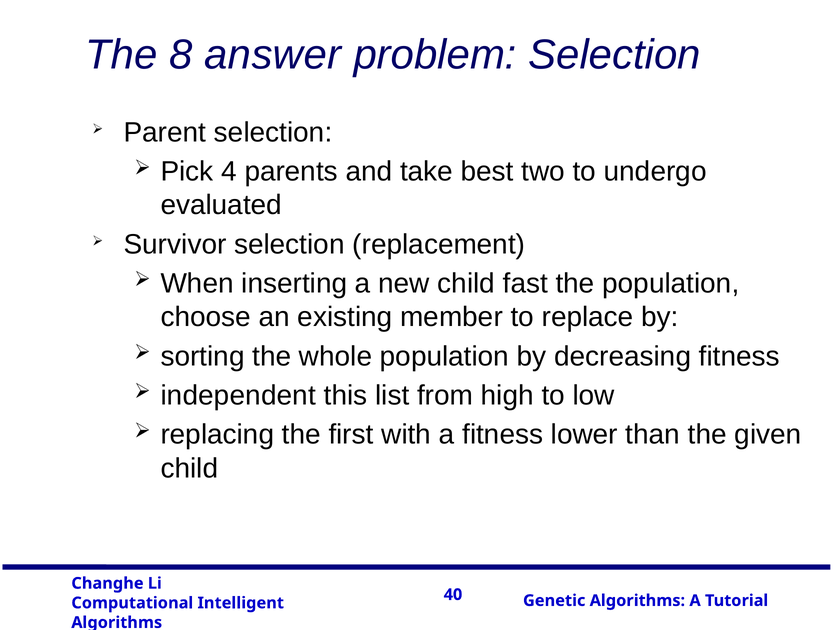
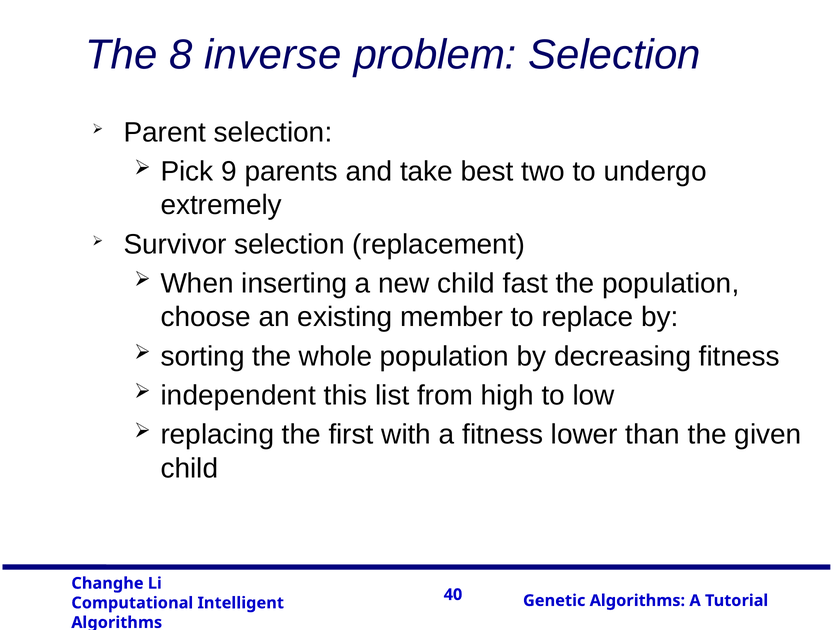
answer: answer -> inverse
4: 4 -> 9
evaluated: evaluated -> extremely
